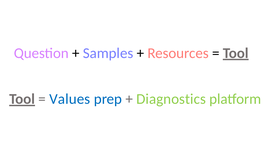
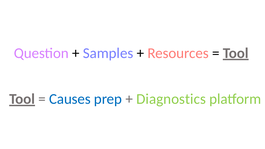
Values: Values -> Causes
